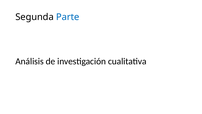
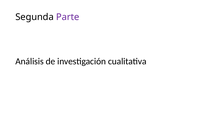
Parte colour: blue -> purple
